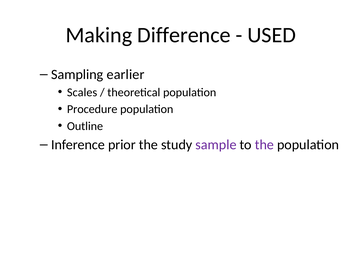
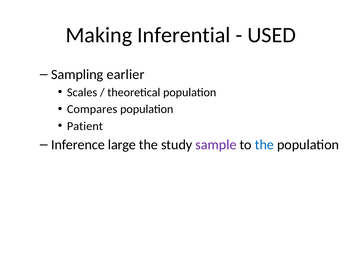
Difference: Difference -> Inferential
Procedure: Procedure -> Compares
Outline: Outline -> Patient
prior: prior -> large
the at (264, 145) colour: purple -> blue
